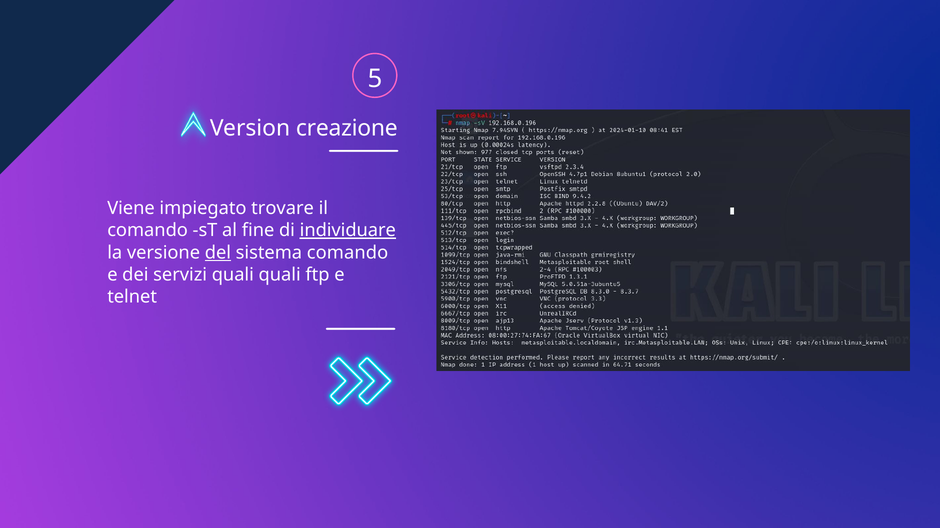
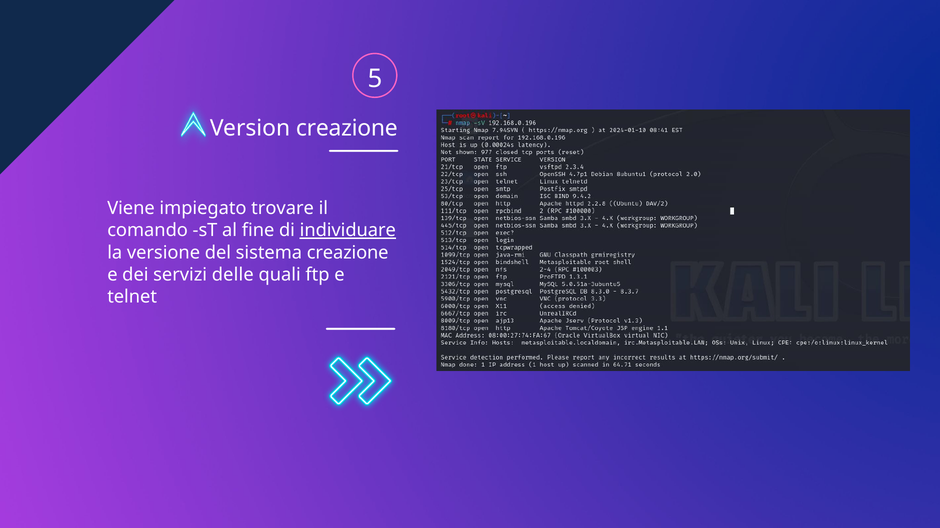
del underline: present -> none
sistema comando: comando -> creazione
servizi quali: quali -> delle
